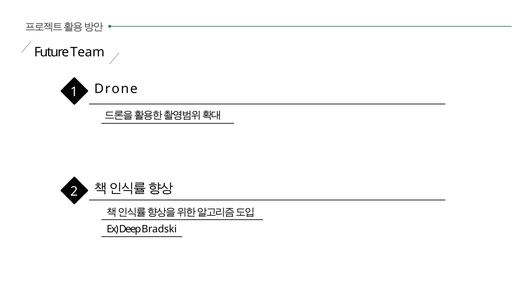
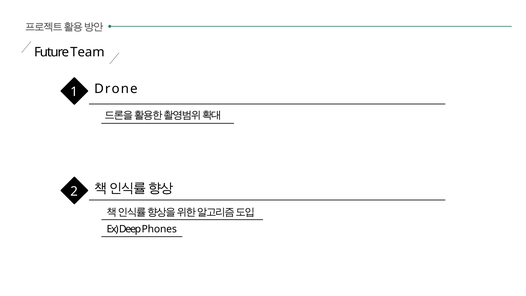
Bradski: Bradski -> Phones
